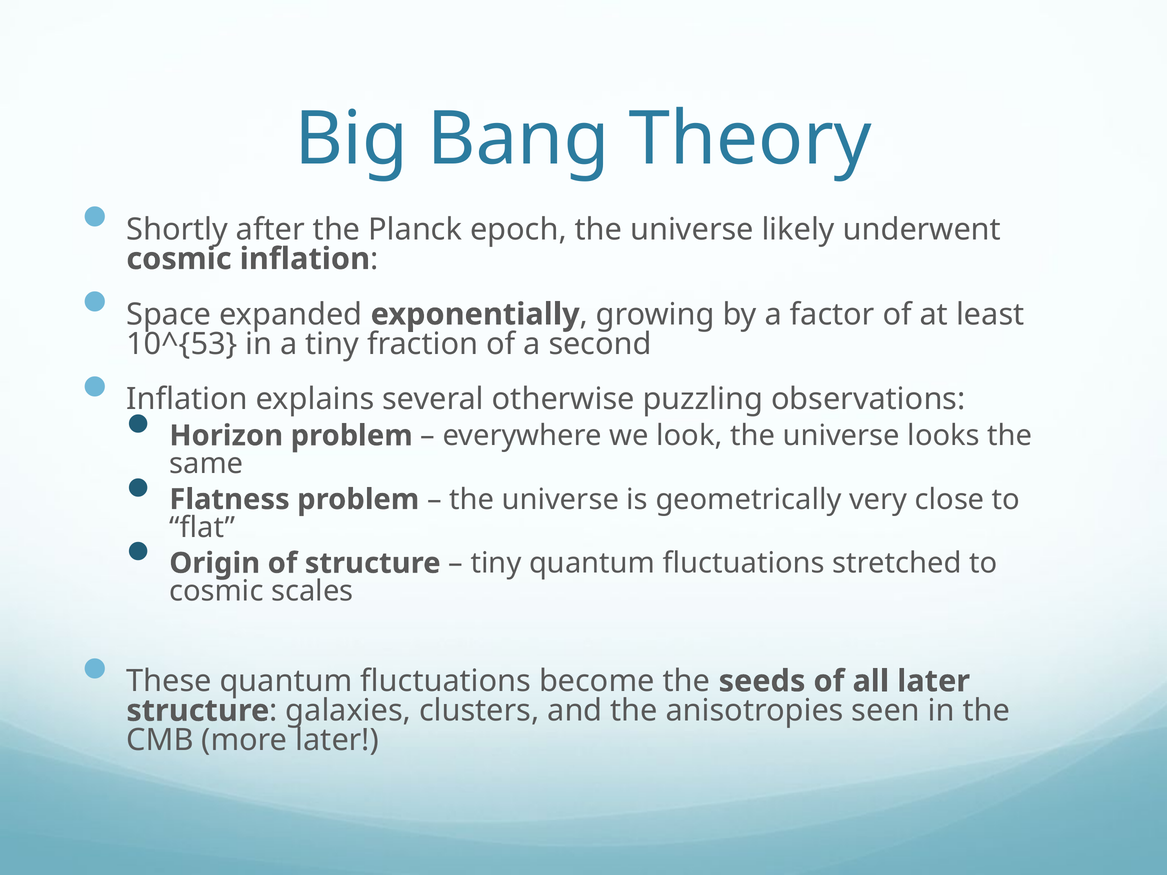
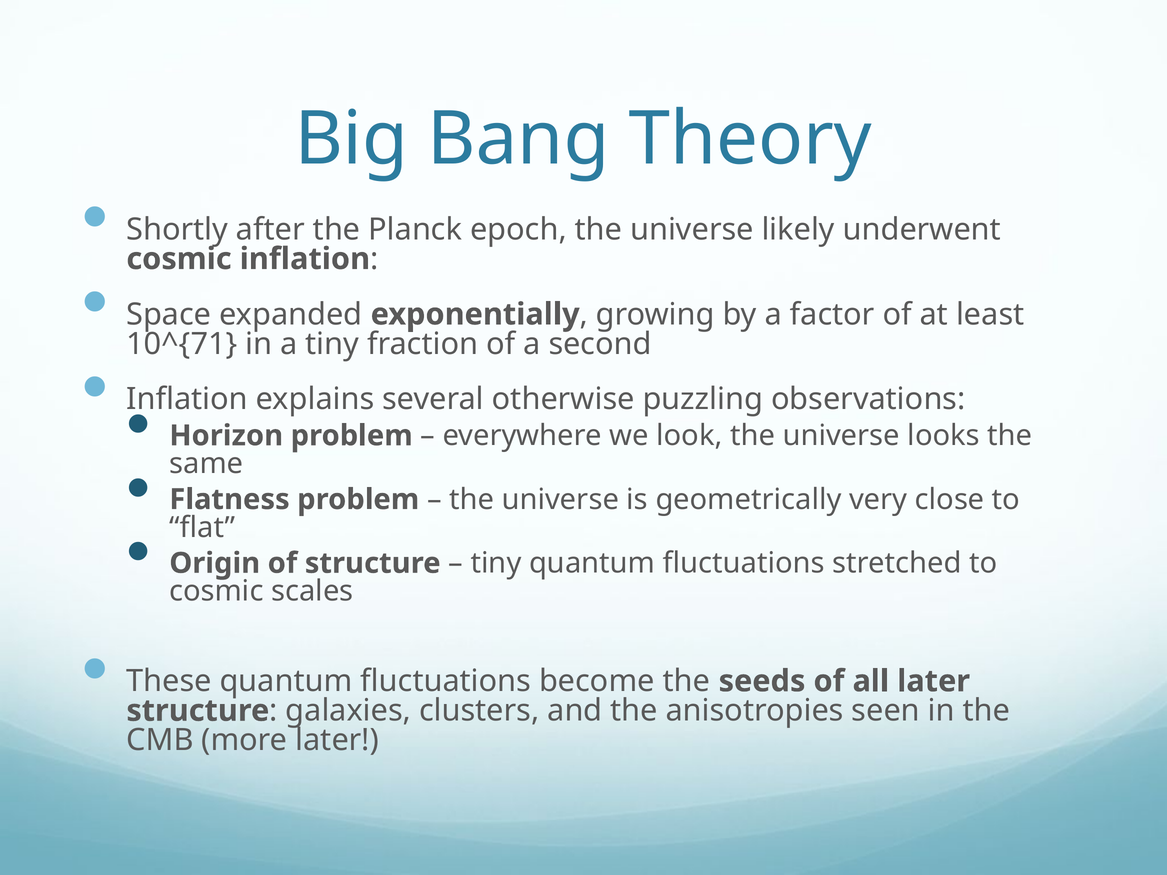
10^{53: 10^{53 -> 10^{71
